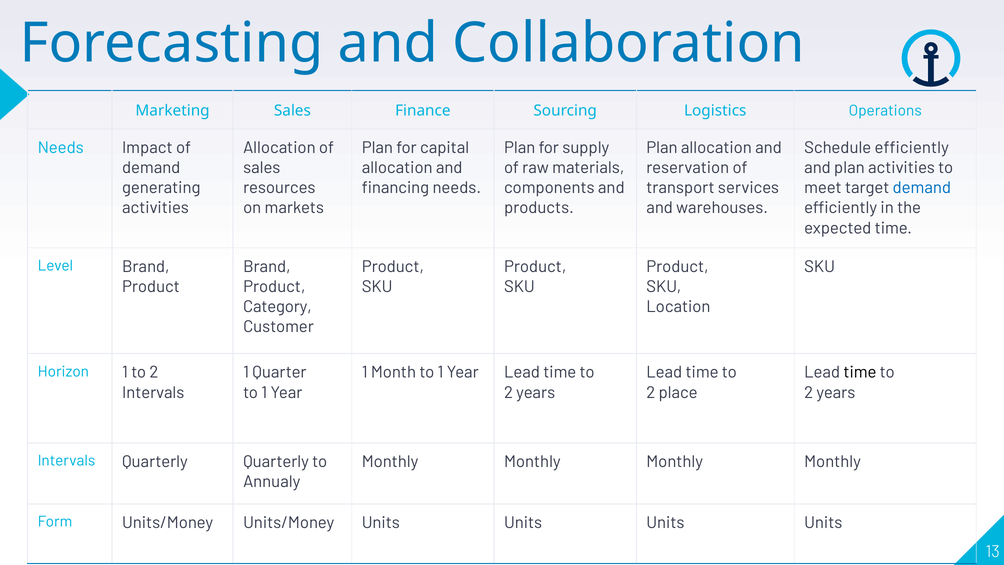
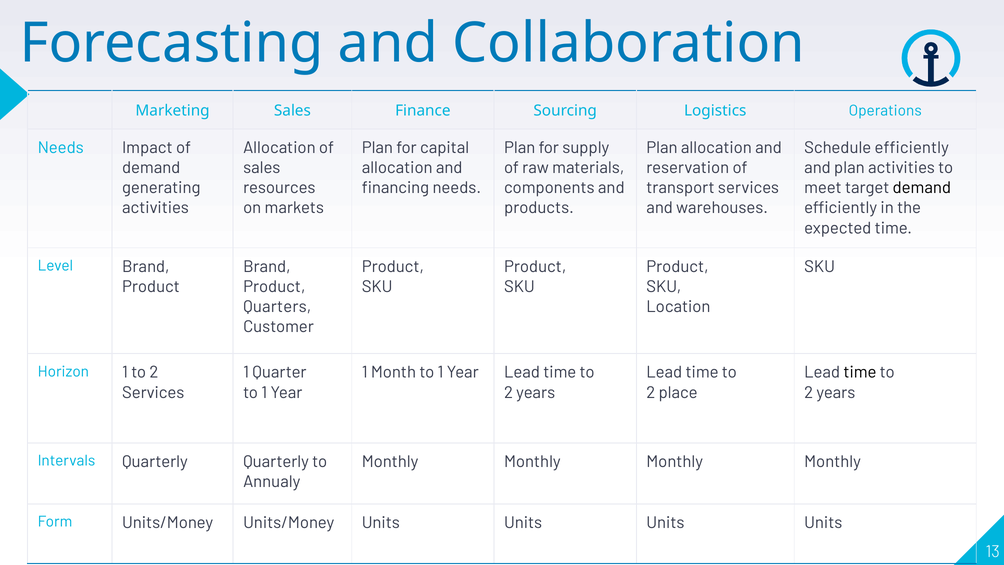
demand at (922, 188) colour: blue -> black
Category: Category -> Quarters
Intervals at (153, 392): Intervals -> Services
